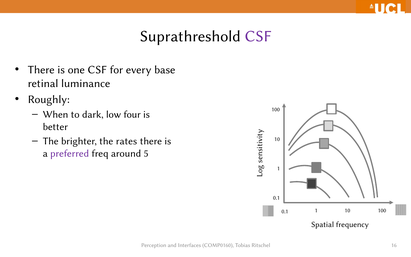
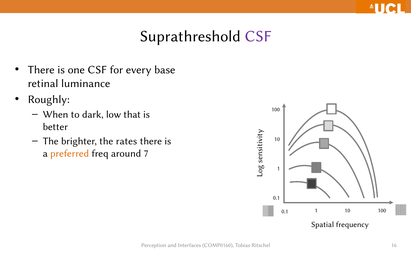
four: four -> that
preferred colour: purple -> orange
5: 5 -> 7
